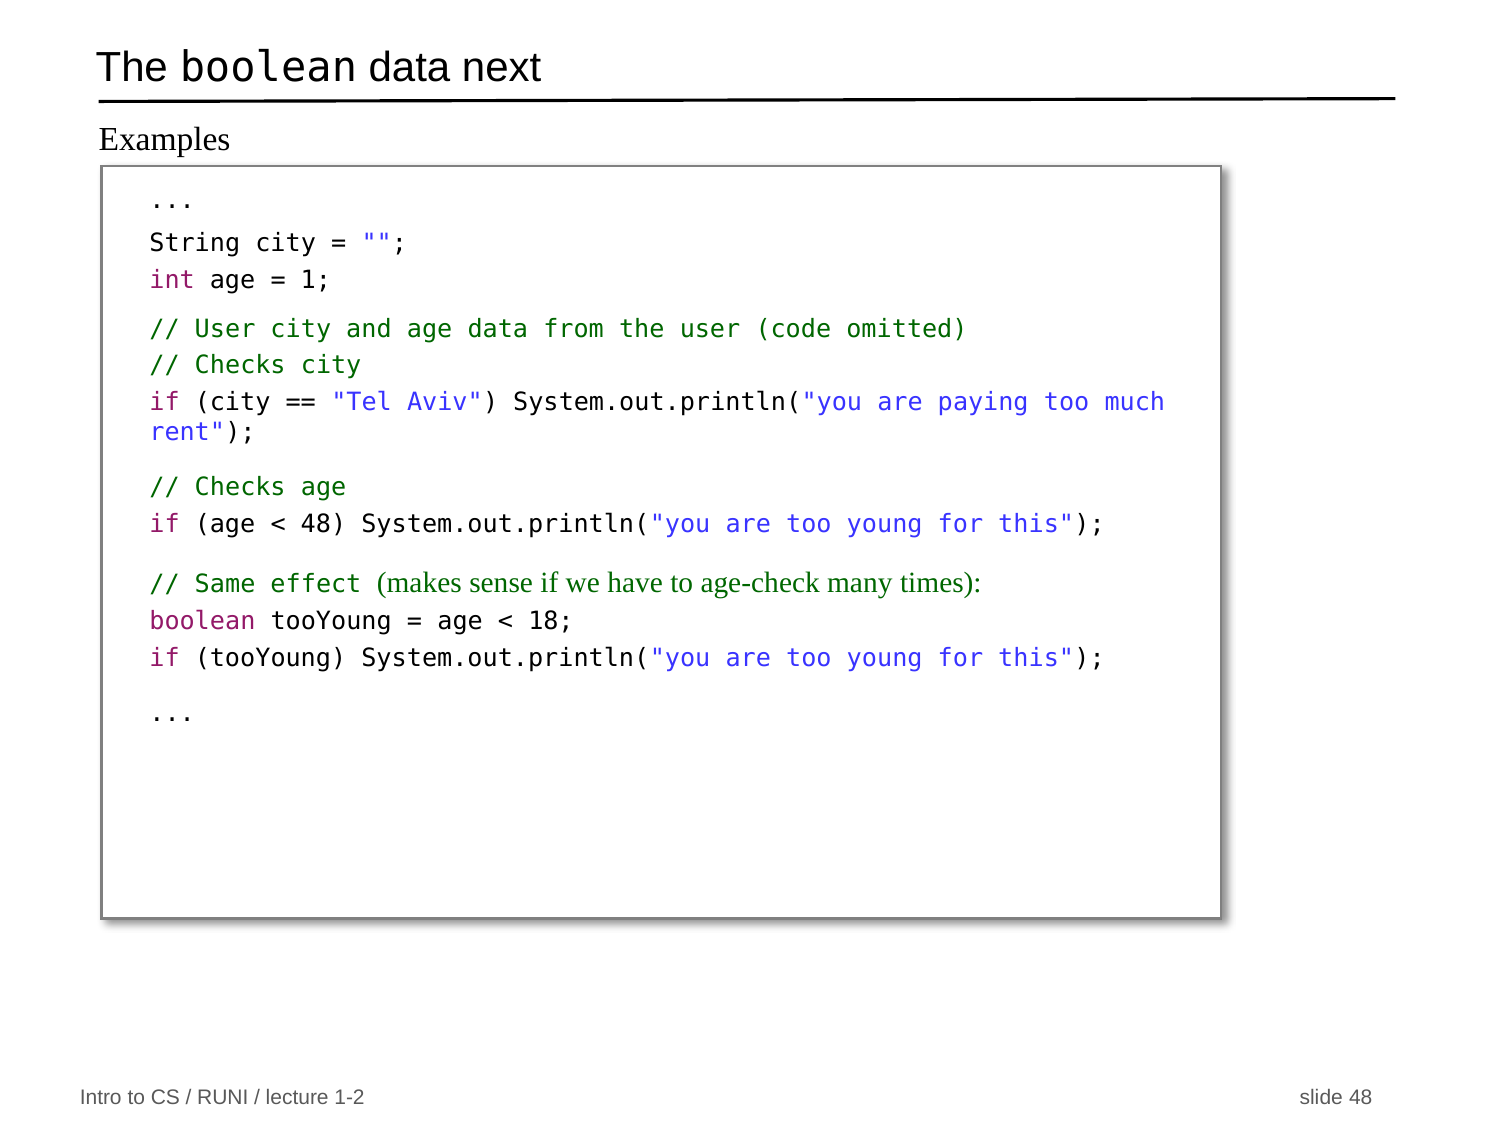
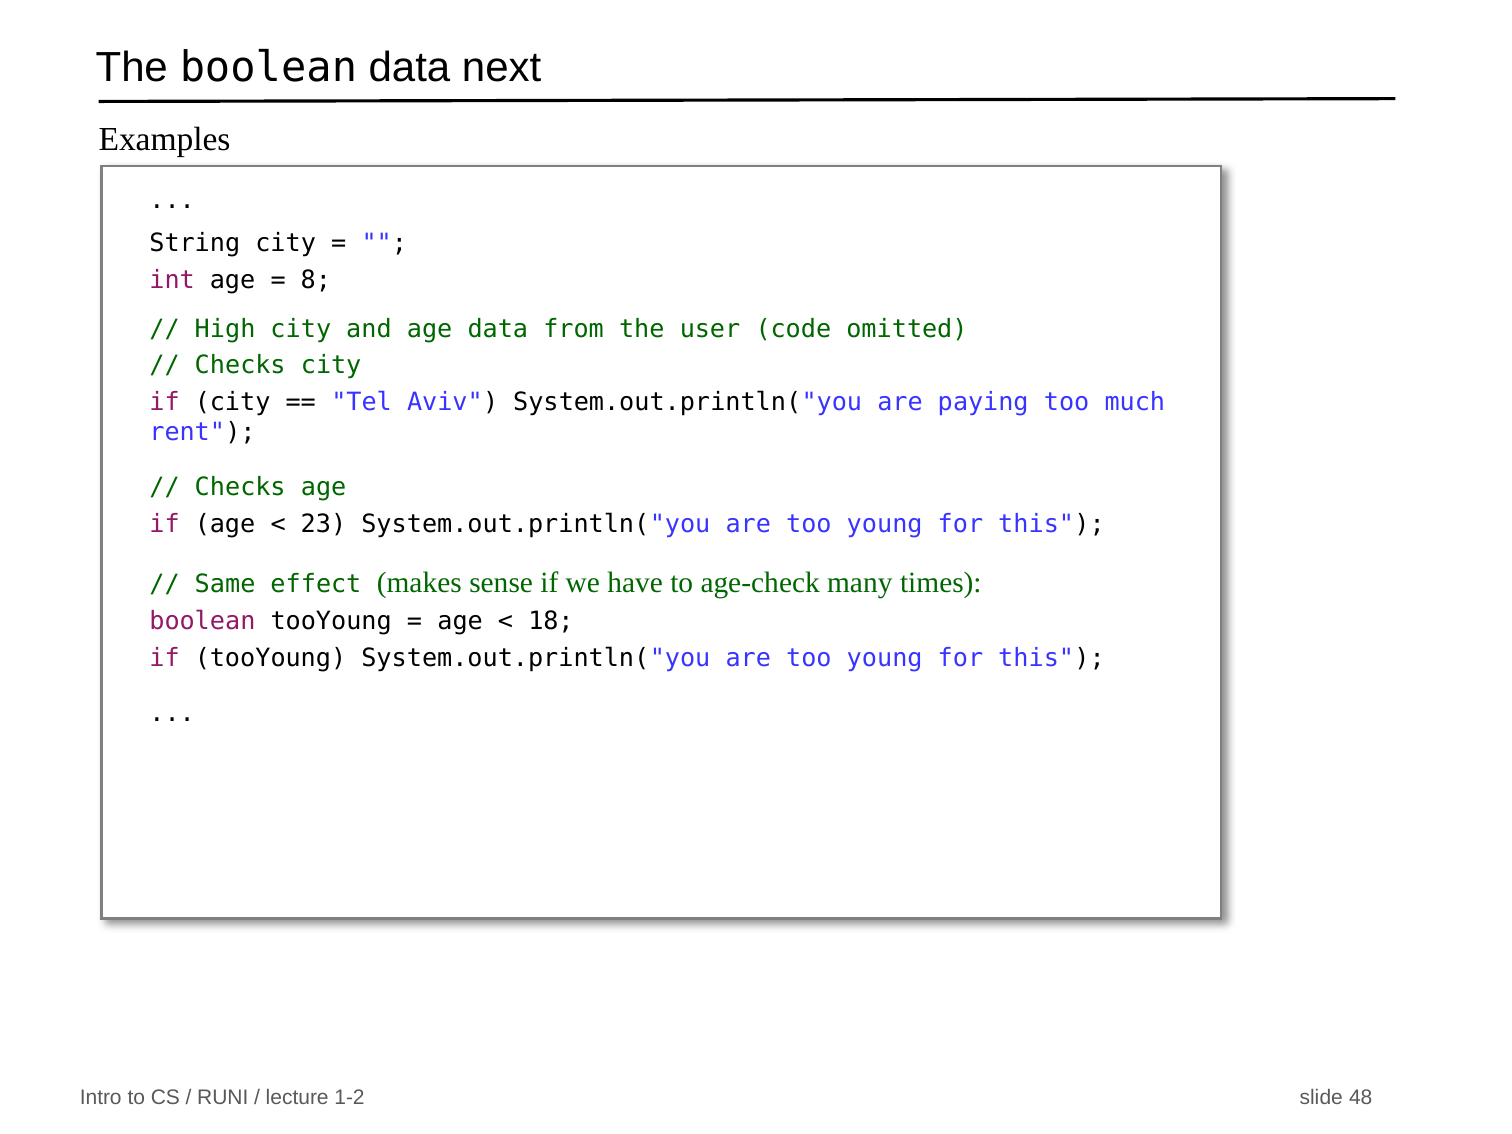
1: 1 -> 8
User at (225, 329): User -> High
48 at (323, 524): 48 -> 23
